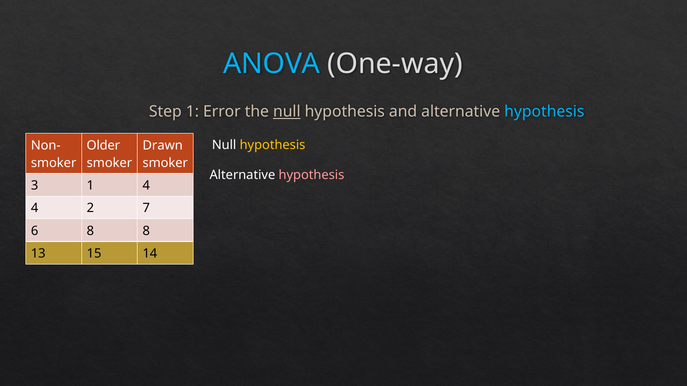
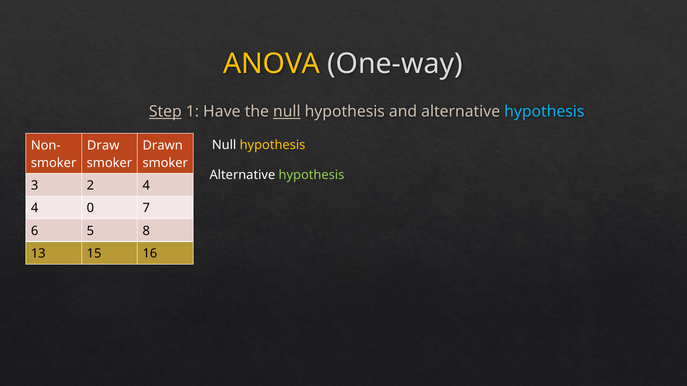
ANOVA colour: light blue -> yellow
Step underline: none -> present
Error: Error -> Have
Older: Older -> Draw
hypothesis at (311, 175) colour: pink -> light green
3 1: 1 -> 2
2: 2 -> 0
6 8: 8 -> 5
14: 14 -> 16
